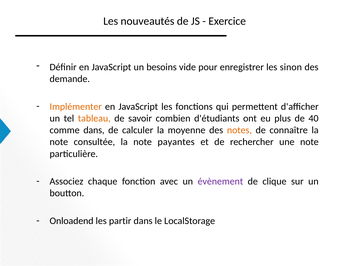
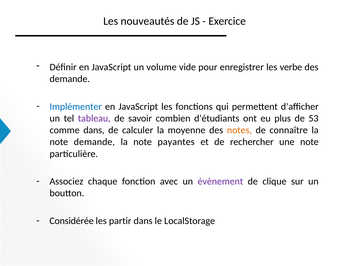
besoins: besoins -> volume
sinon: sinon -> verbe
Implémenter colour: orange -> blue
tableau colour: orange -> purple
40: 40 -> 53
note consultée: consultée -> demande
Onloadend: Onloadend -> Considérée
